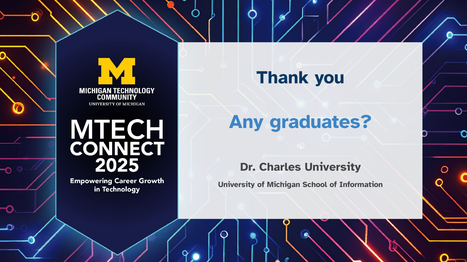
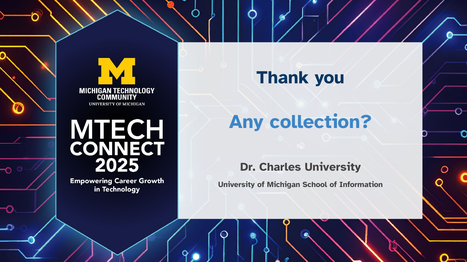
graduates: graduates -> collection
